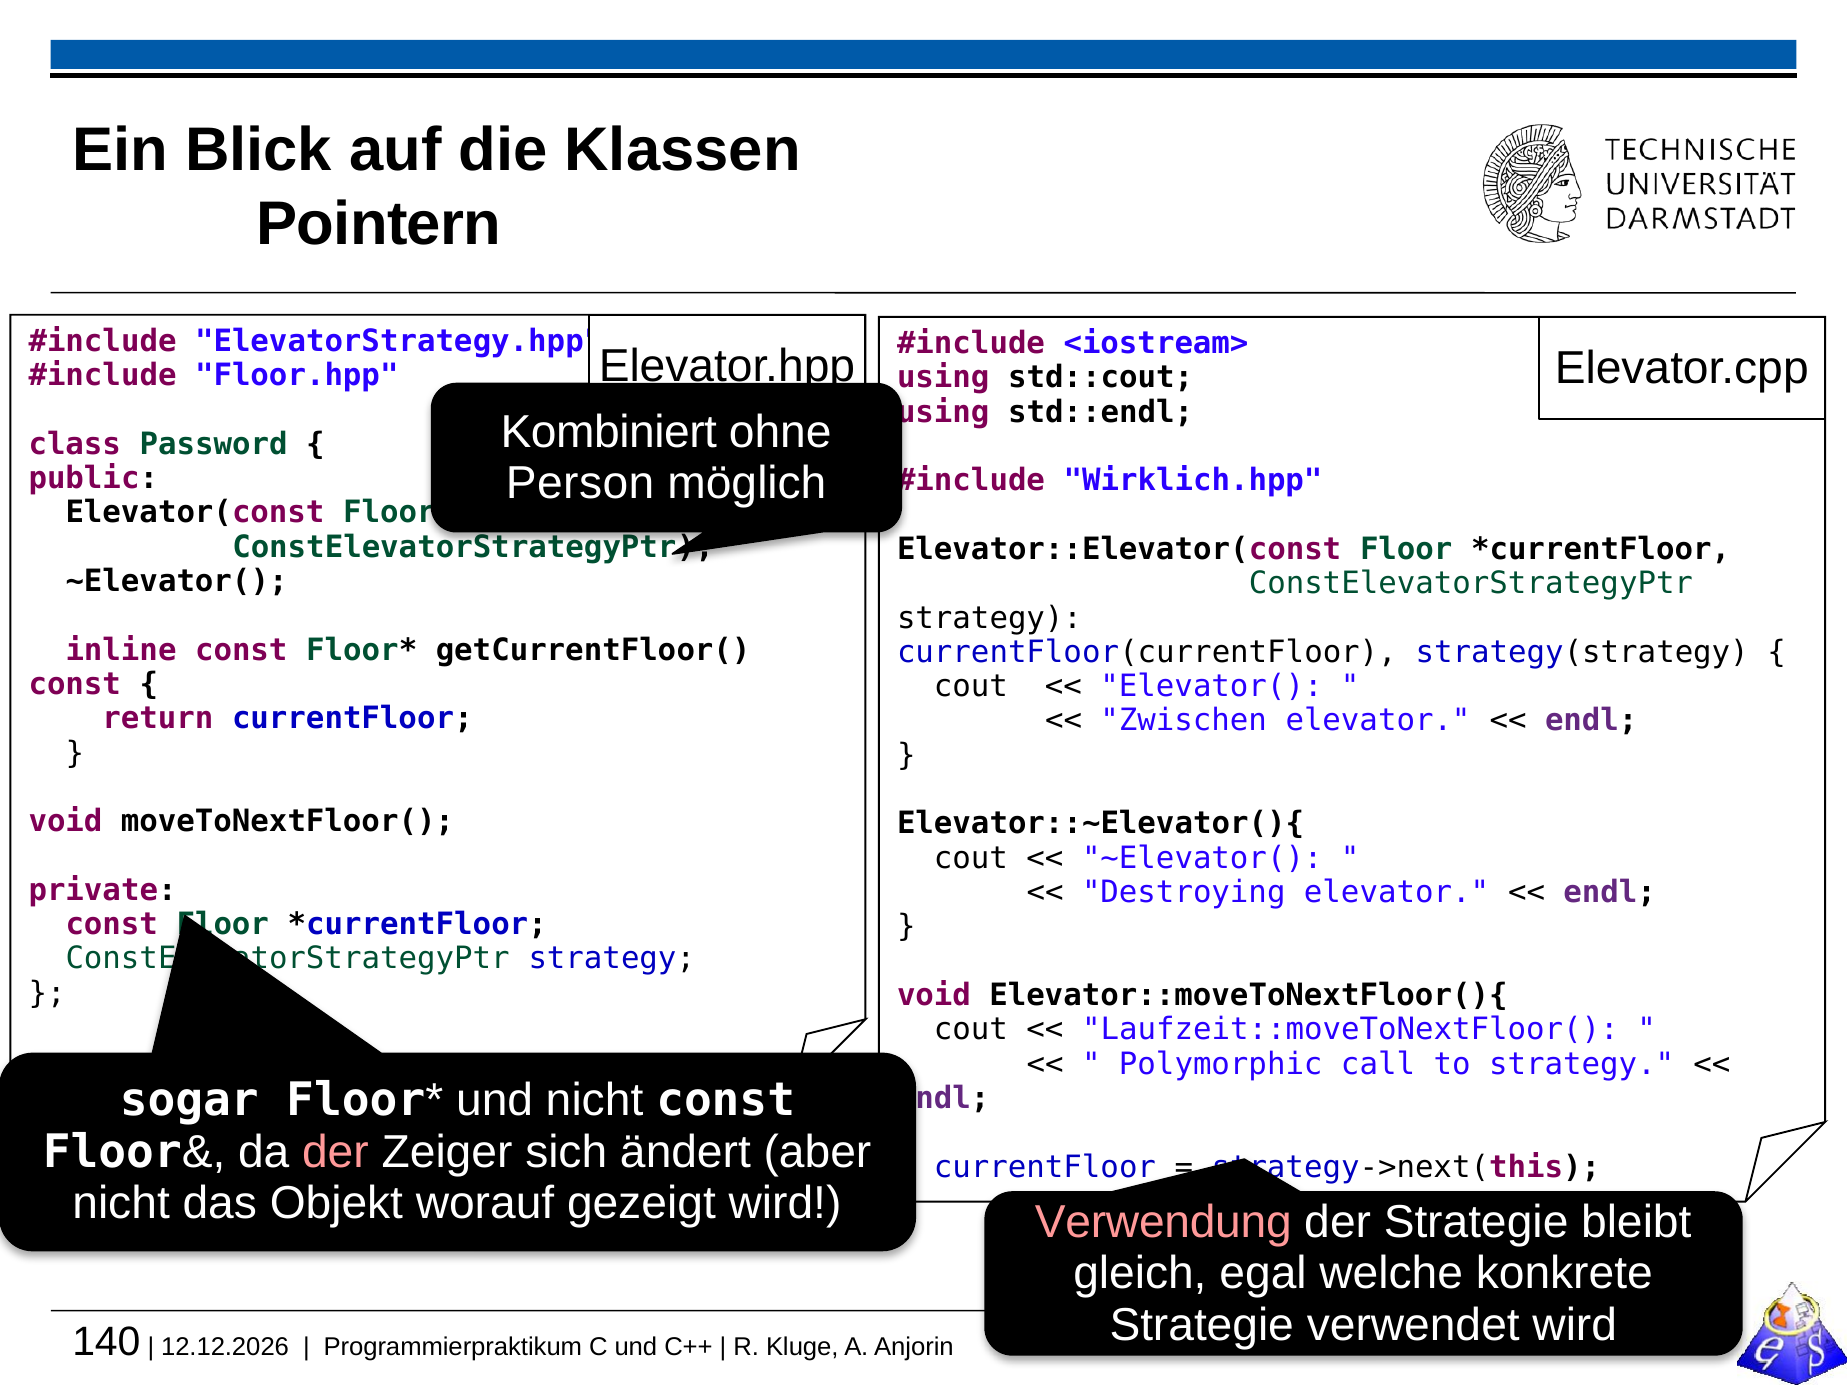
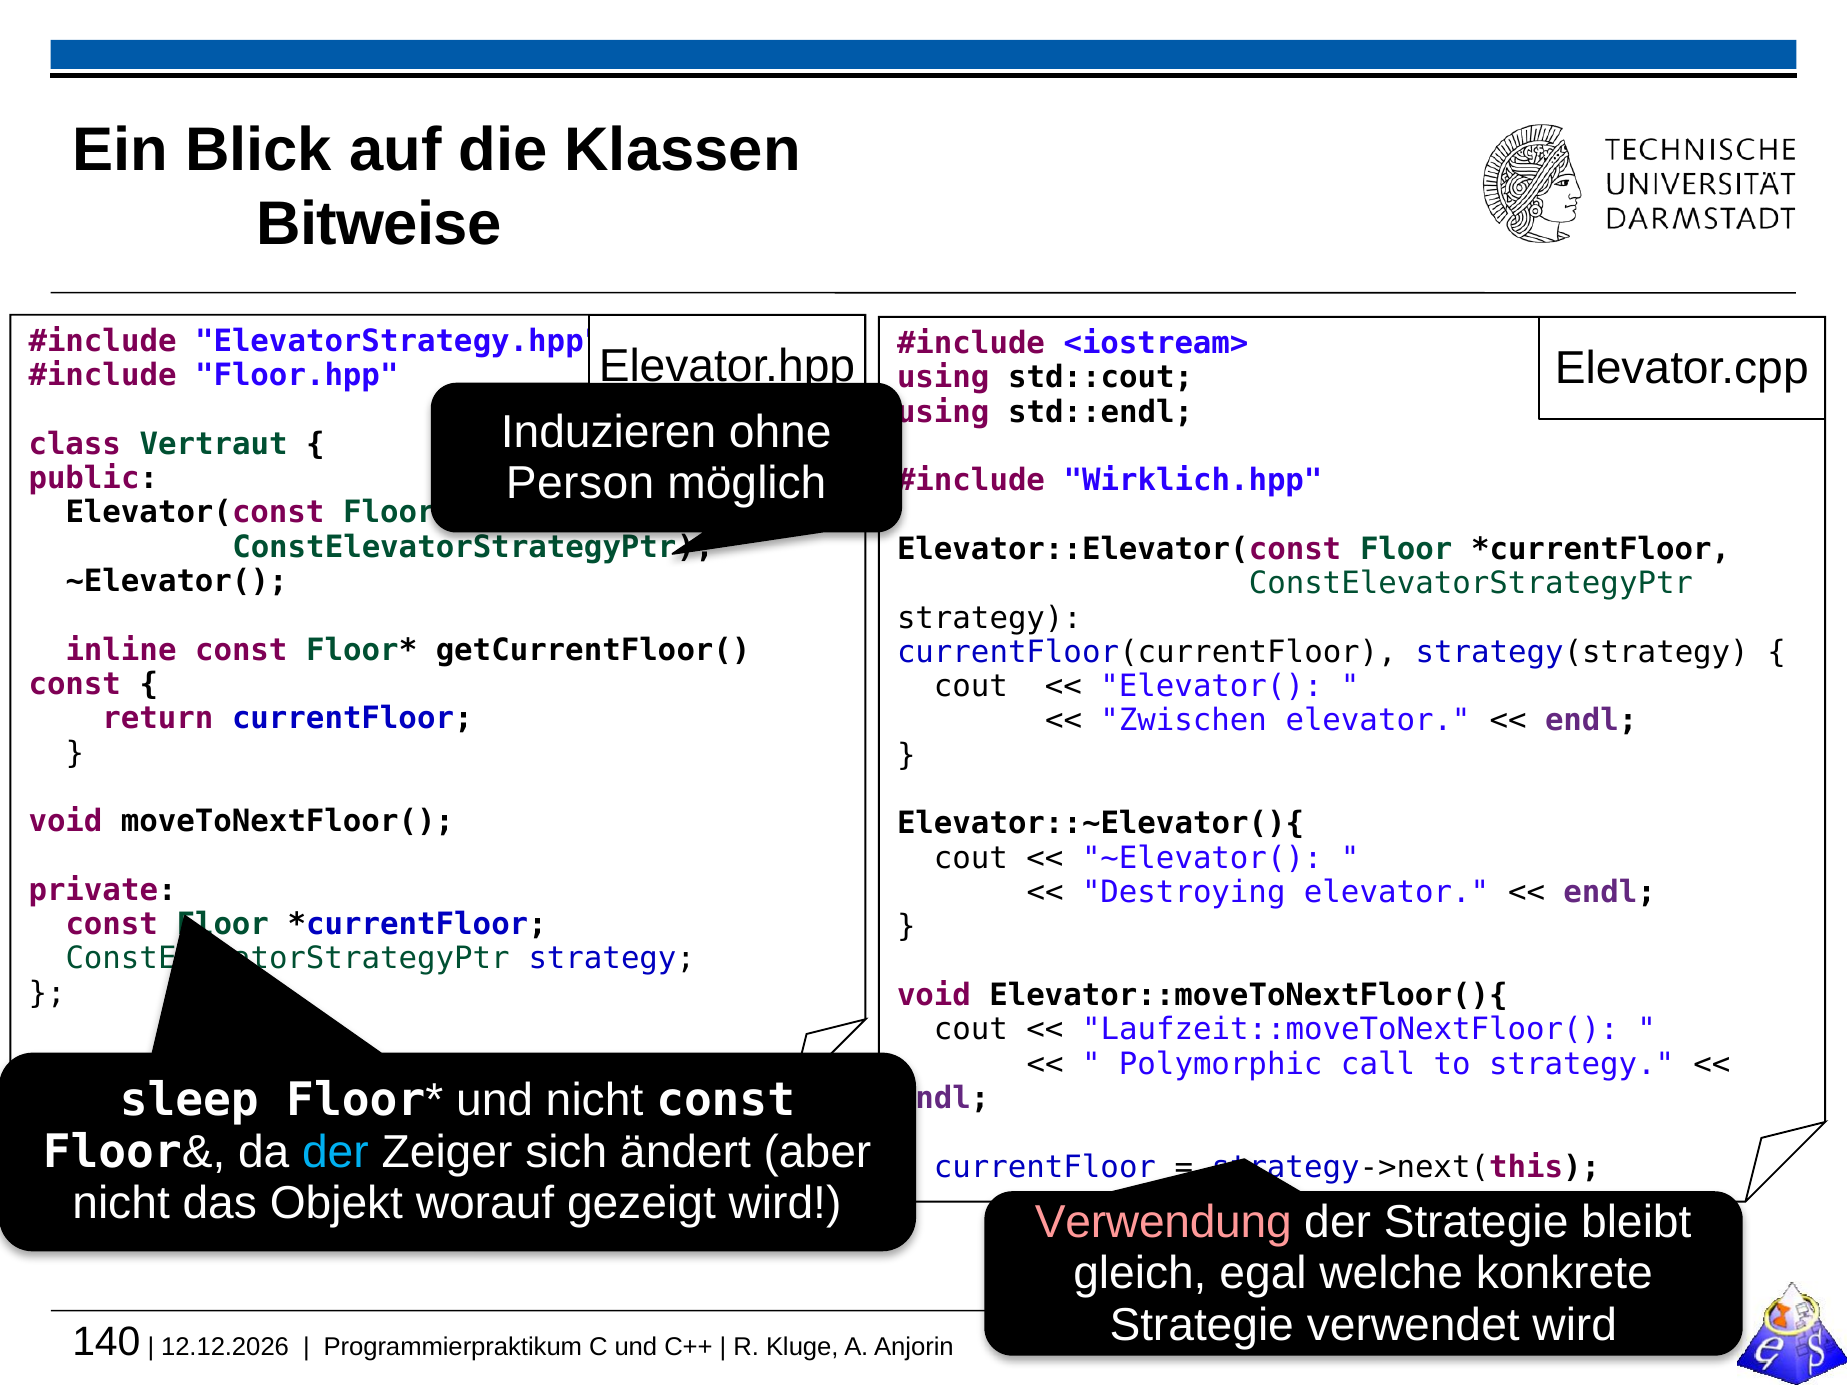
Pointern: Pointern -> Bitweise
Kombiniert: Kombiniert -> Induzieren
Password: Password -> Vertraut
sogar: sogar -> sleep
der at (335, 1152) colour: pink -> light blue
